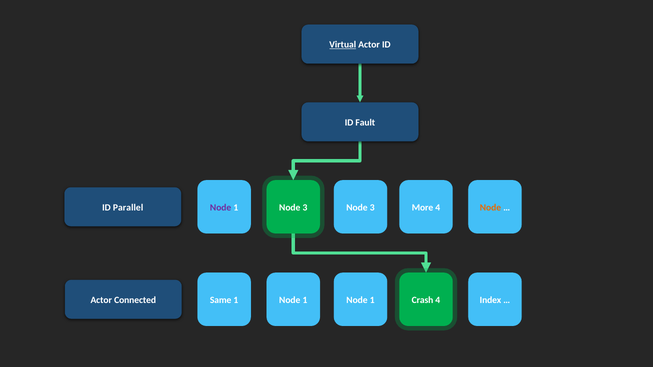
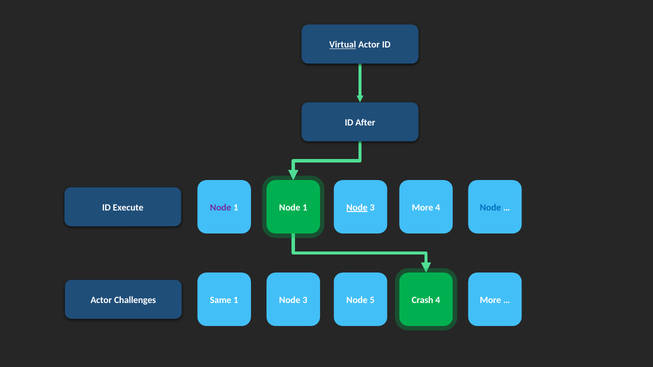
Fault: Fault -> After
Parallel: Parallel -> Execute
3 at (305, 208): 3 -> 1
Node at (357, 208) underline: none -> present
Node at (490, 208) colour: orange -> blue
Connected: Connected -> Challenges
1 at (305, 300): 1 -> 3
1 at (372, 300): 1 -> 5
4 Index: Index -> More
